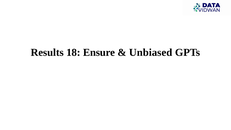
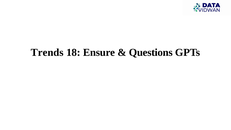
Results: Results -> Trends
Unbiased: Unbiased -> Questions
